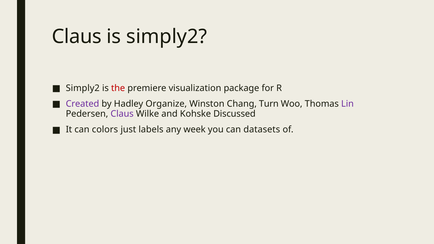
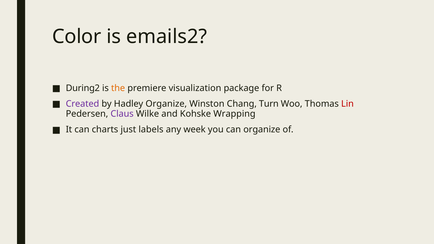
Claus at (77, 36): Claus -> Color
is simply2: simply2 -> emails2
Simply2 at (83, 88): Simply2 -> During2
the colour: red -> orange
Lin colour: purple -> red
Discussed: Discussed -> Wrapping
colors: colors -> charts
can datasets: datasets -> organize
